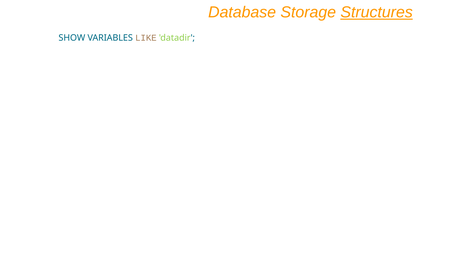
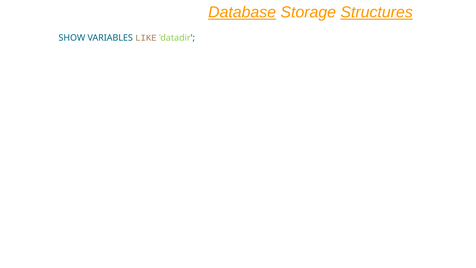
Database underline: none -> present
